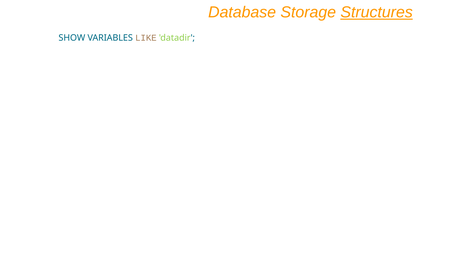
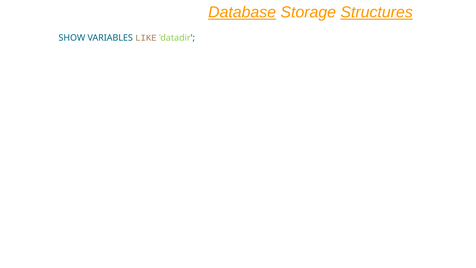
Database underline: none -> present
